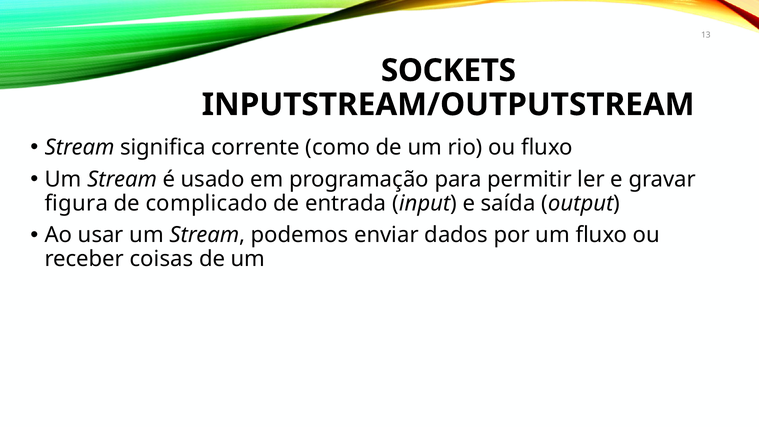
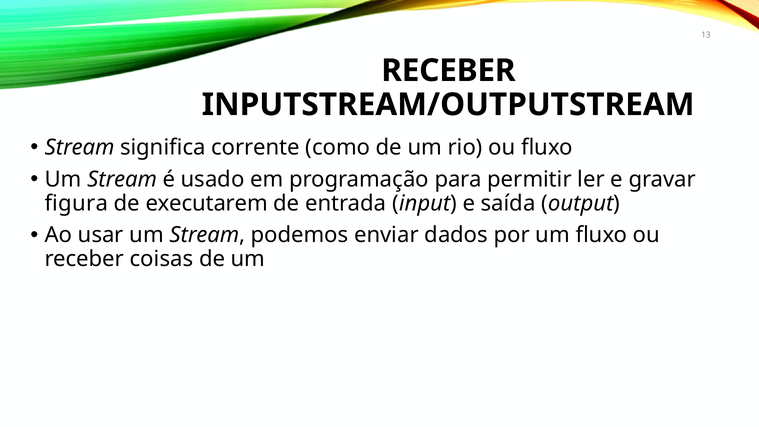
SOCKETS at (448, 71): SOCKETS -> RECEBER
complicado: complicado -> executarem
